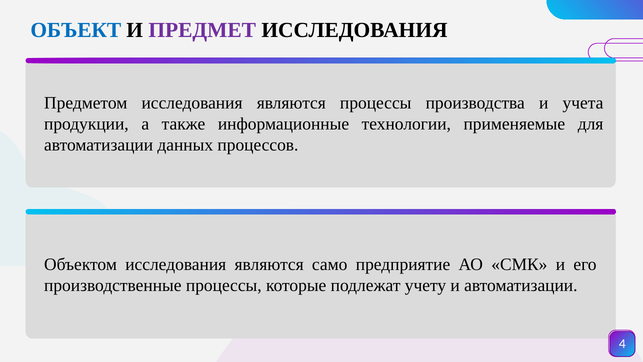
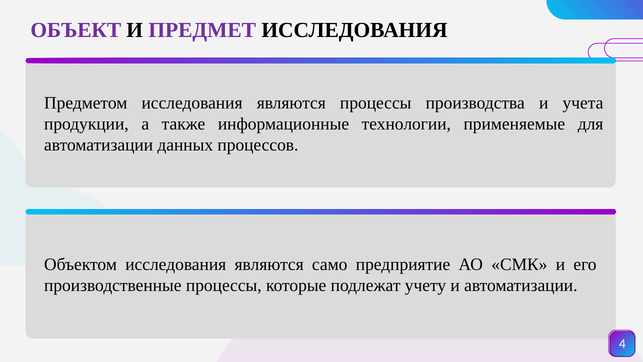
ОБЪЕКТ colour: blue -> purple
